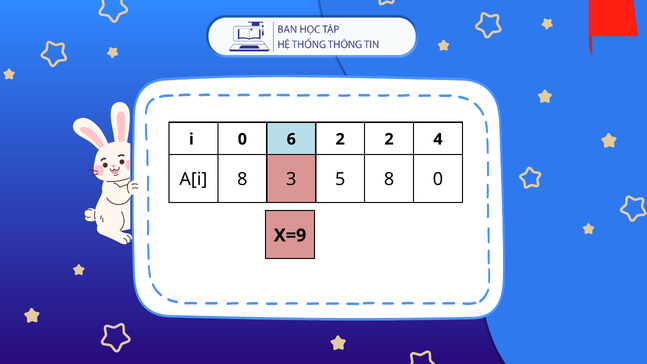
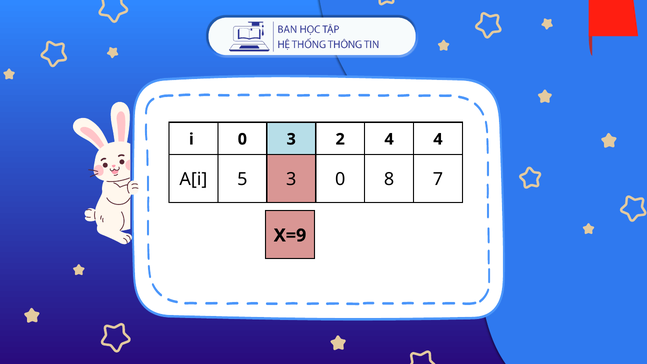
0 6: 6 -> 3
2 2: 2 -> 4
A[i 8: 8 -> 5
3 5: 5 -> 0
8 0: 0 -> 7
